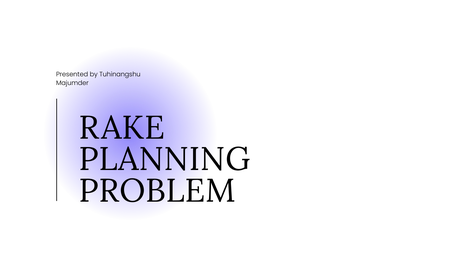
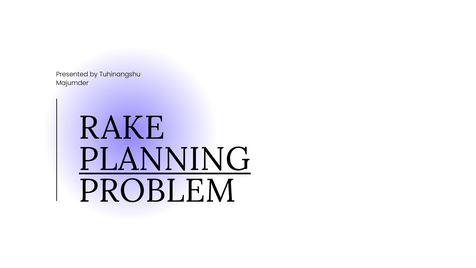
PLANNING underline: none -> present
